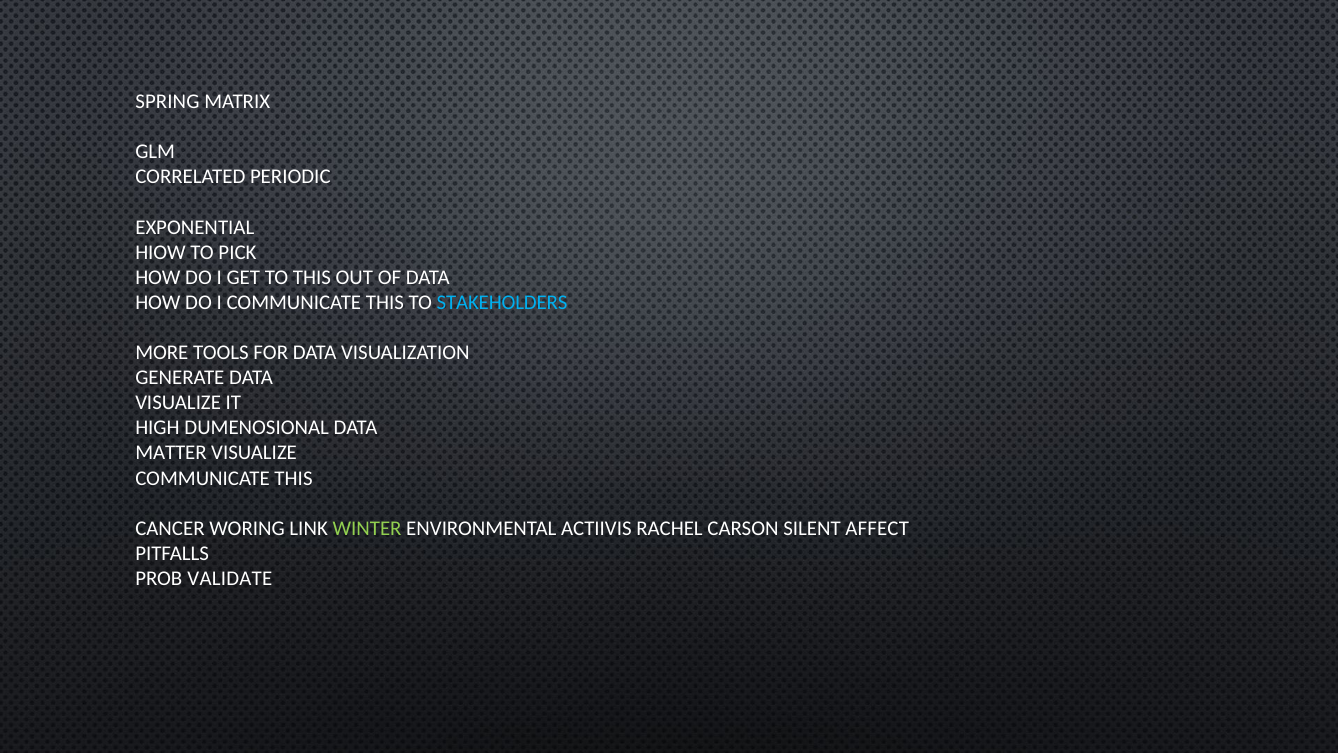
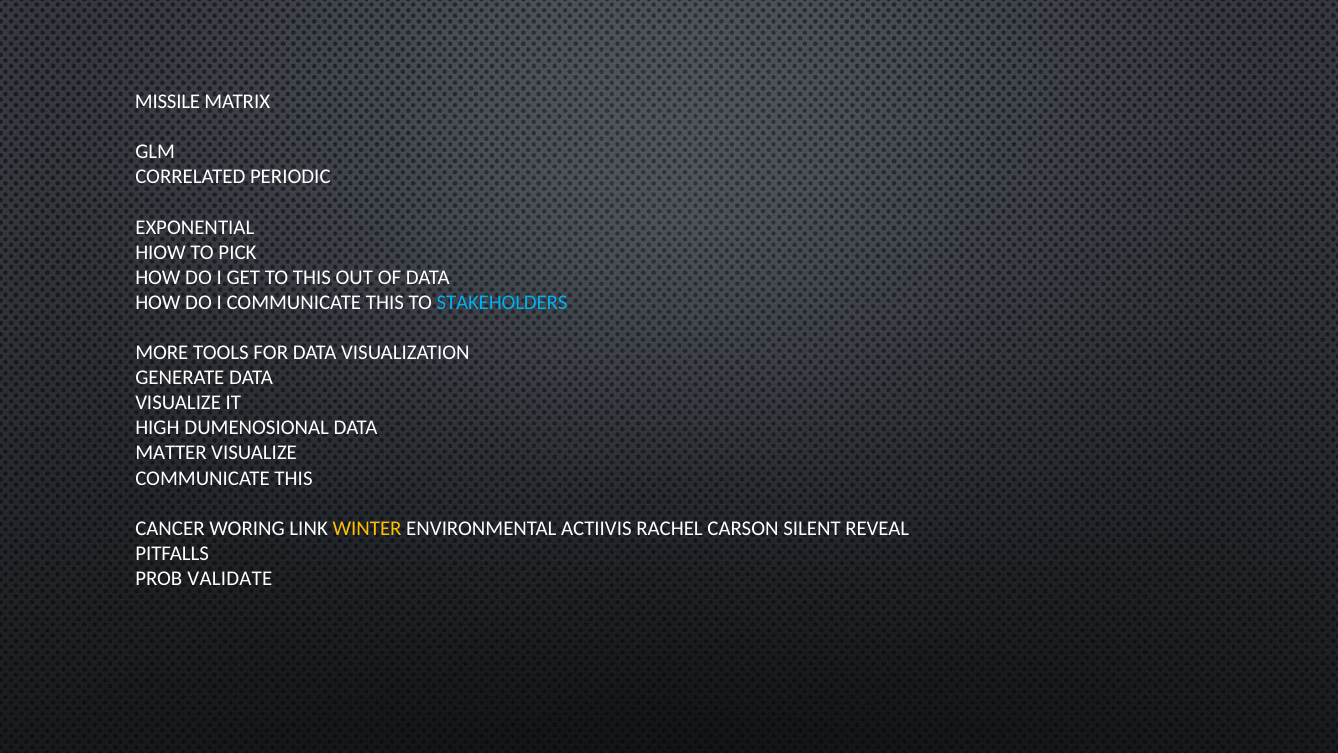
SPRING: SPRING -> MISSILE
WINTER colour: light green -> yellow
AFFECT: AFFECT -> REVEAL
